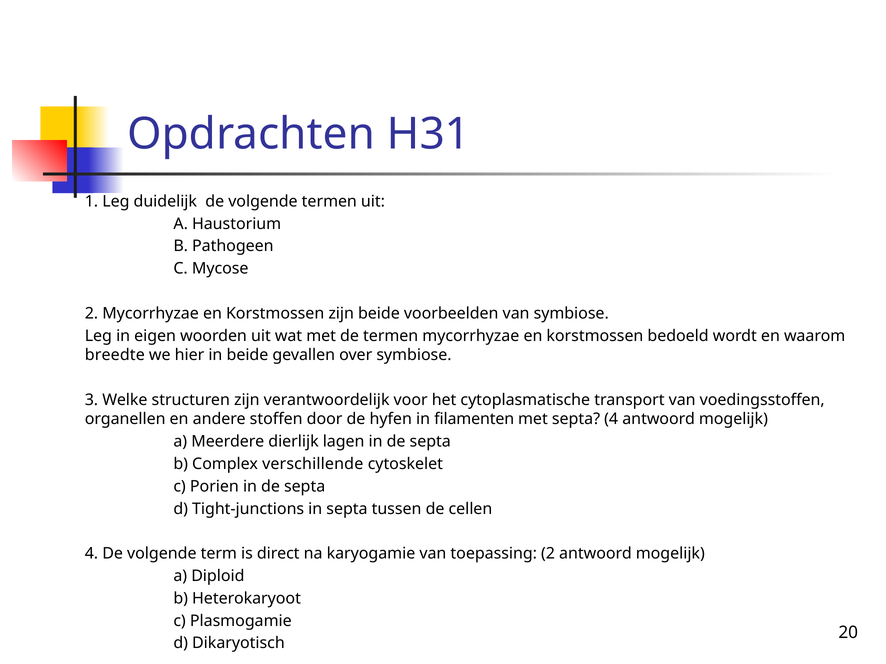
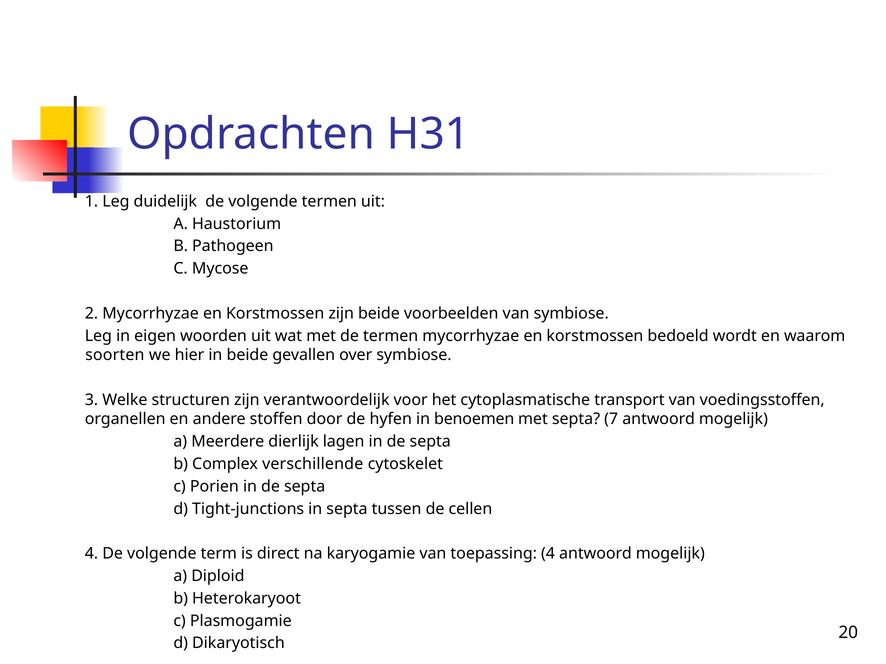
breedte: breedte -> soorten
filamenten: filamenten -> benoemen
septa 4: 4 -> 7
toepassing 2: 2 -> 4
